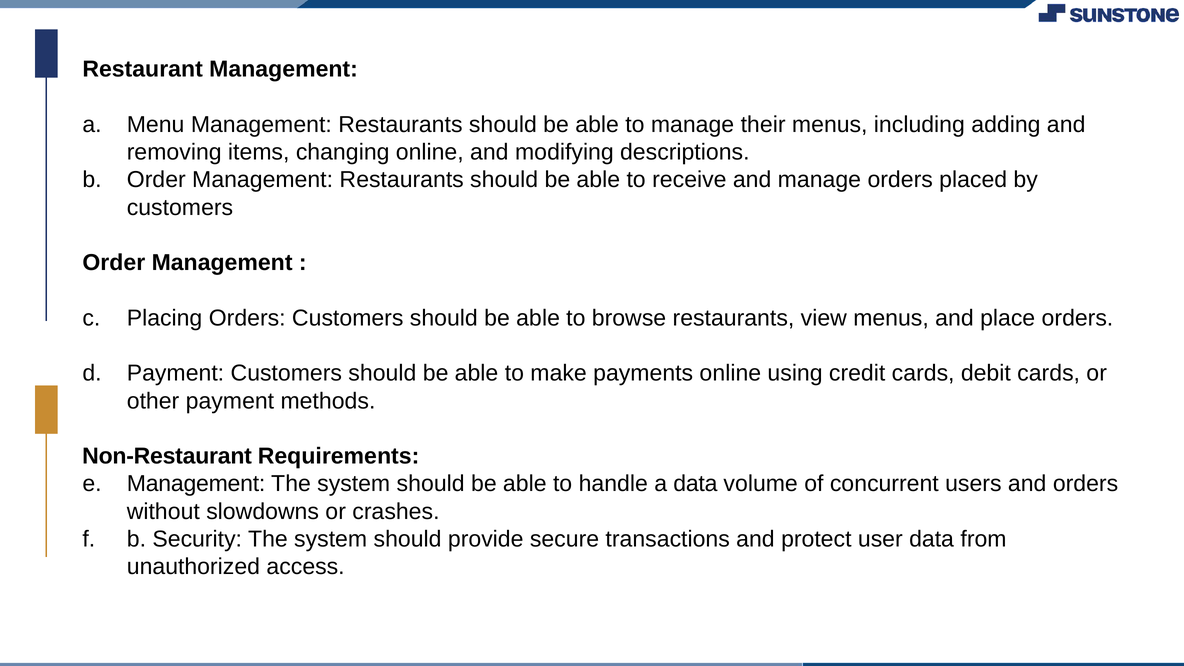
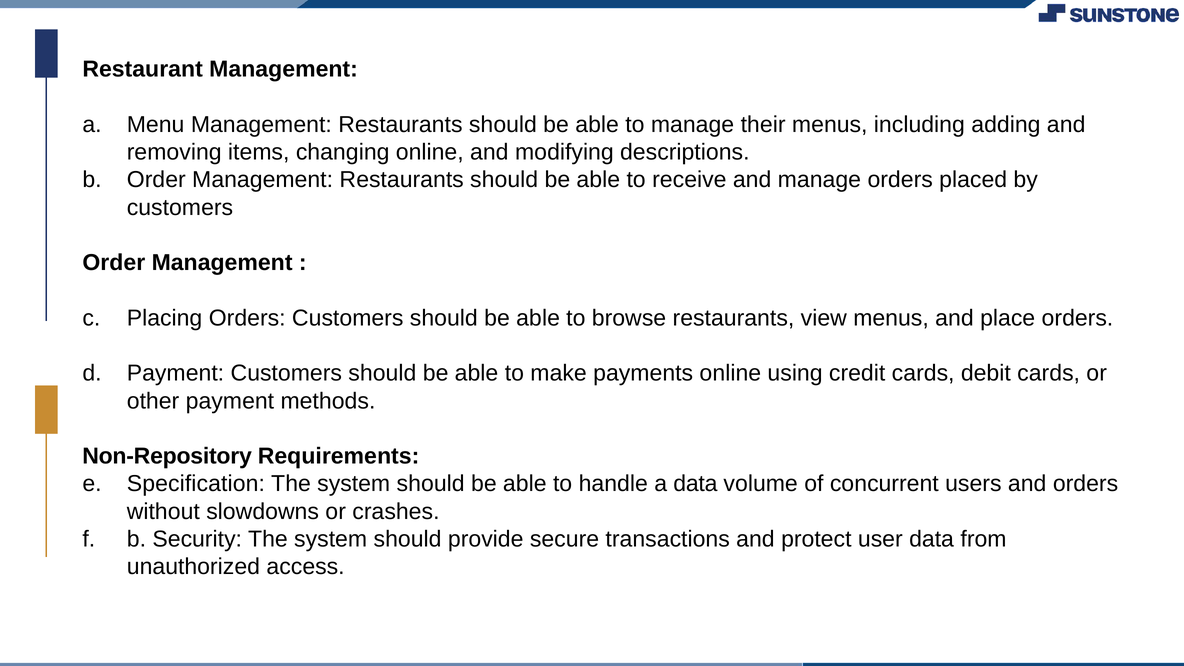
Non-Restaurant: Non-Restaurant -> Non-Repository
Management at (196, 484): Management -> Specification
